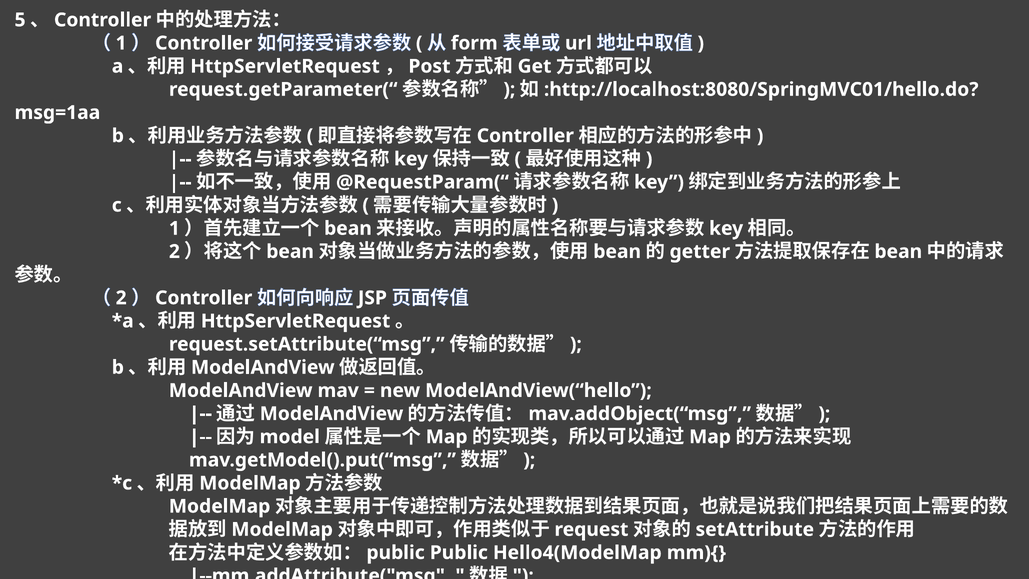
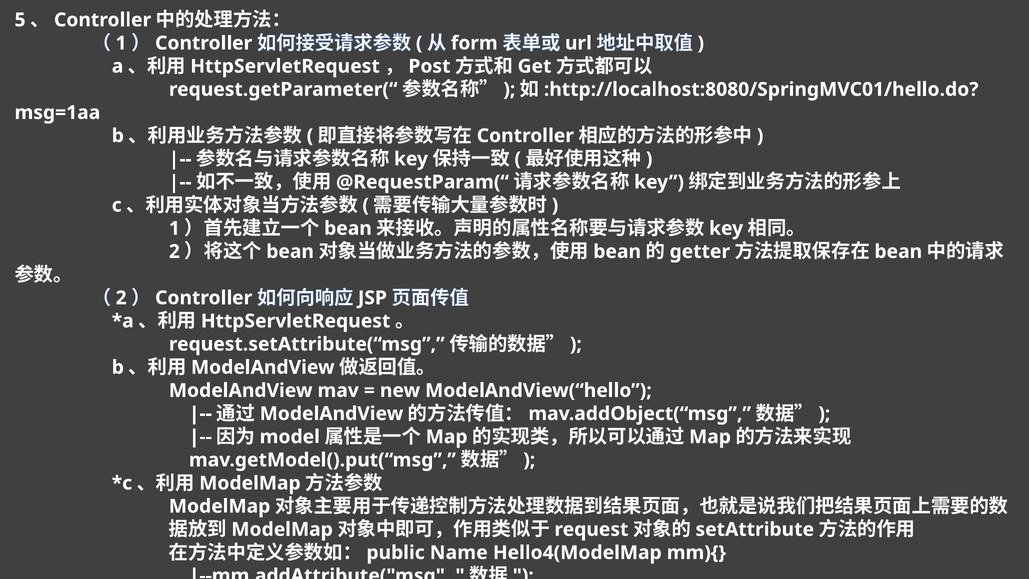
Public at (459, 552): Public -> Name
